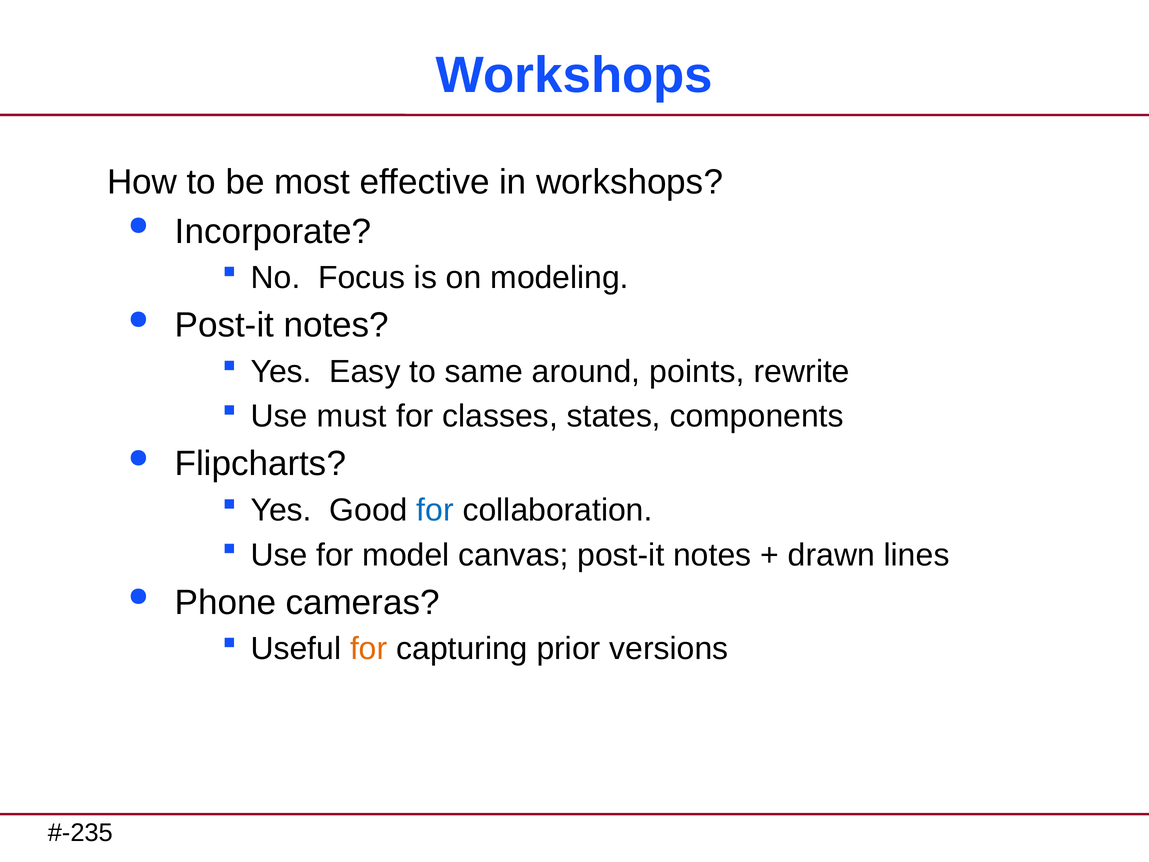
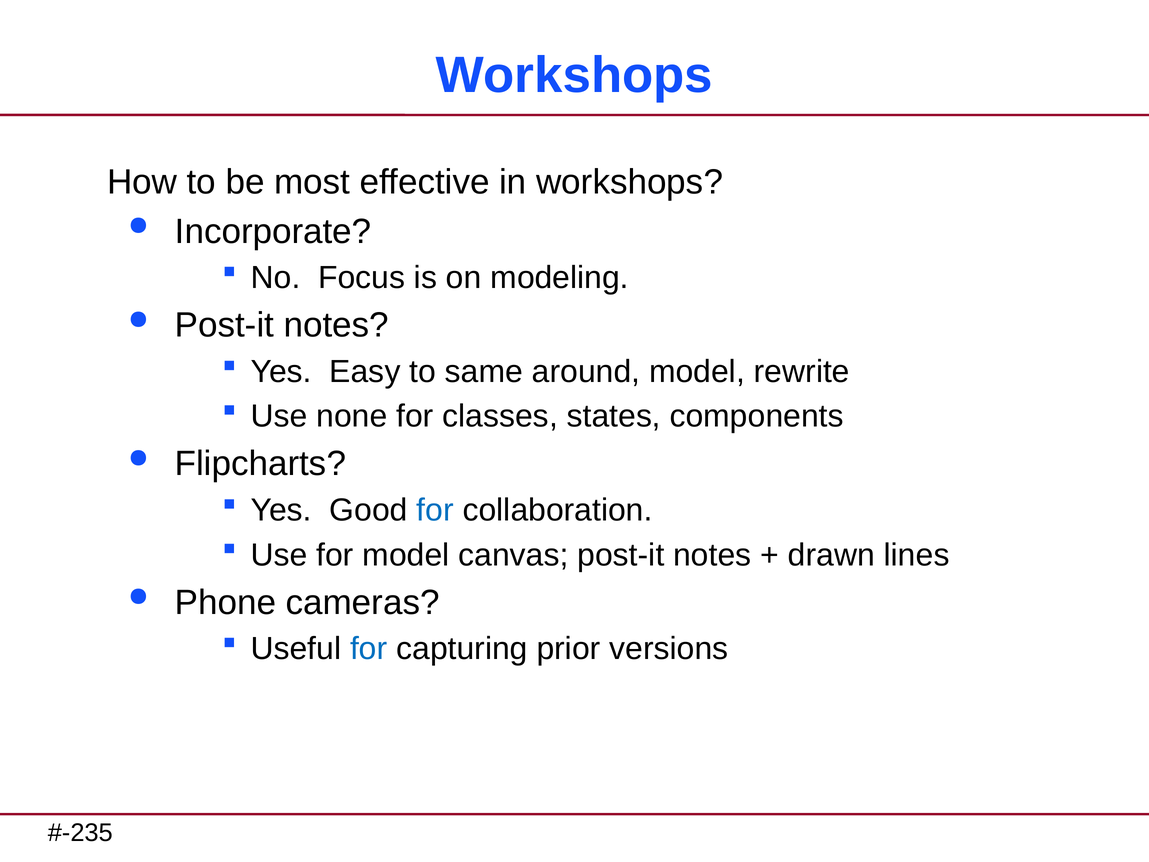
around points: points -> model
must: must -> none
for at (369, 649) colour: orange -> blue
